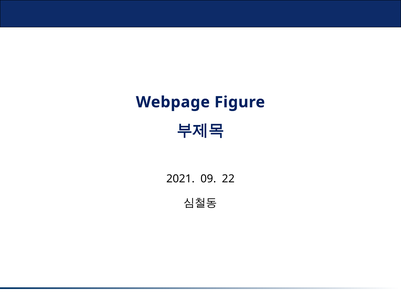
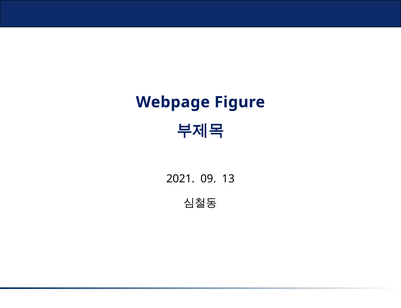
22: 22 -> 13
